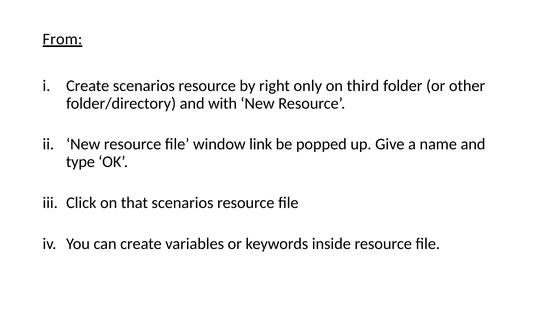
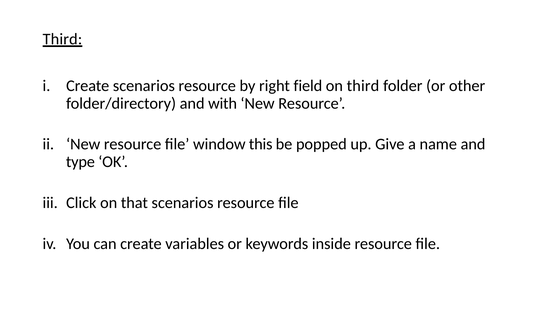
From at (62, 39): From -> Third
only: only -> field
link: link -> this
